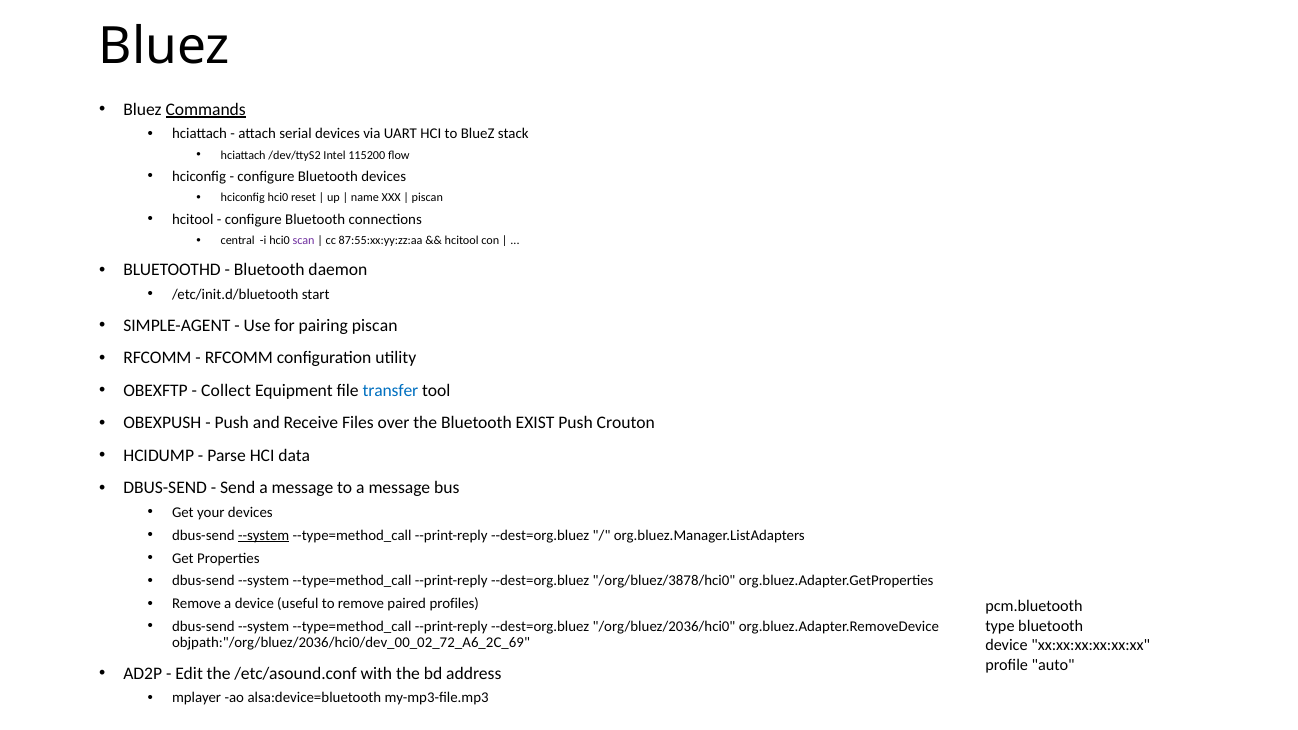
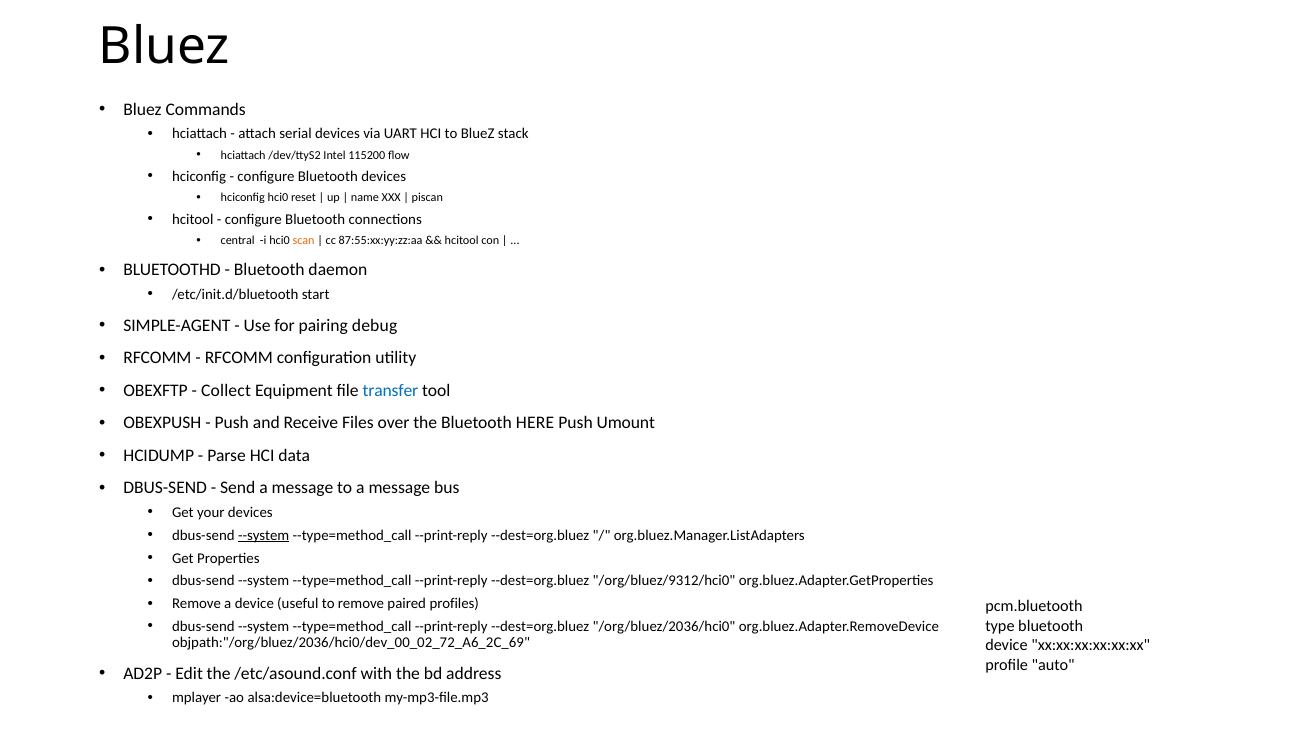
Commands underline: present -> none
scan colour: purple -> orange
pairing piscan: piscan -> debug
EXIST: EXIST -> HERE
Crouton: Crouton -> Umount
/org/bluez/3878/hci0: /org/bluez/3878/hci0 -> /org/bluez/9312/hci0
